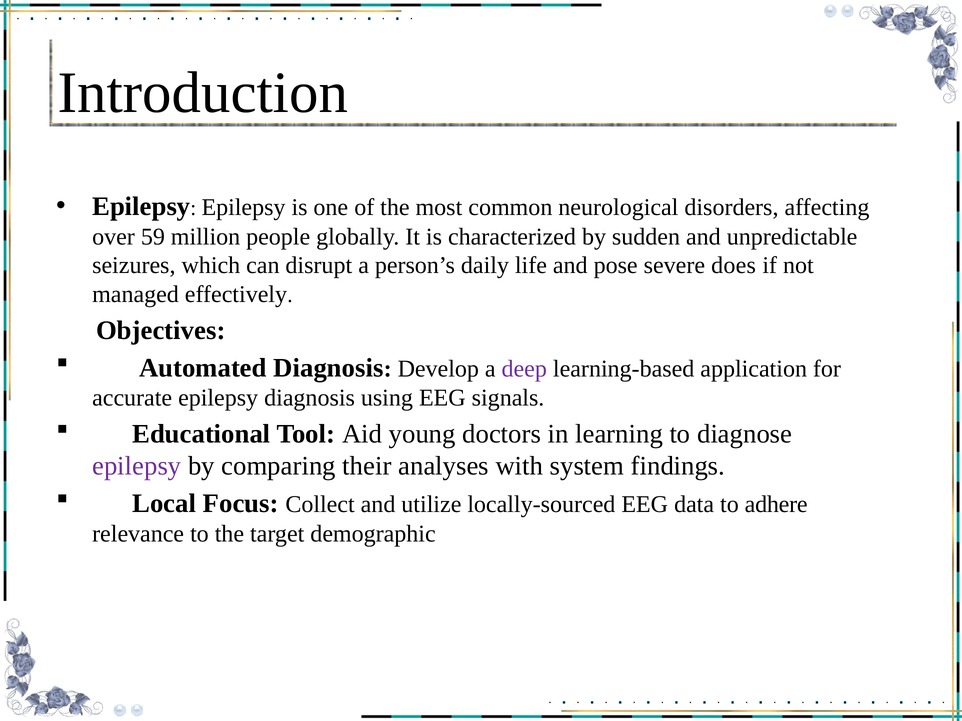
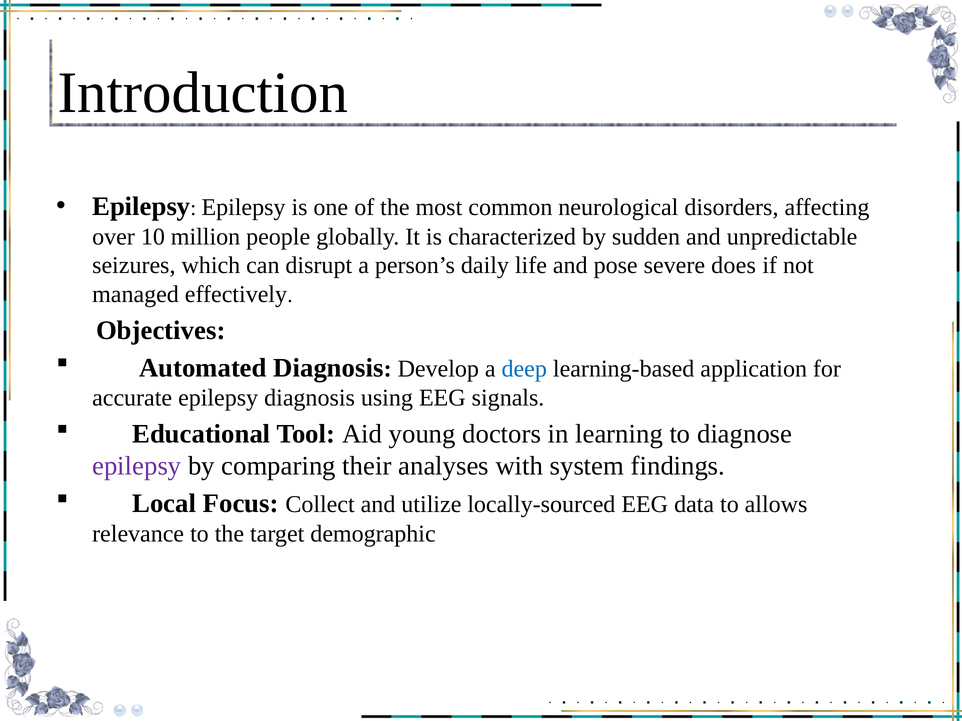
59: 59 -> 10
deep colour: purple -> blue
adhere: adhere -> allows
